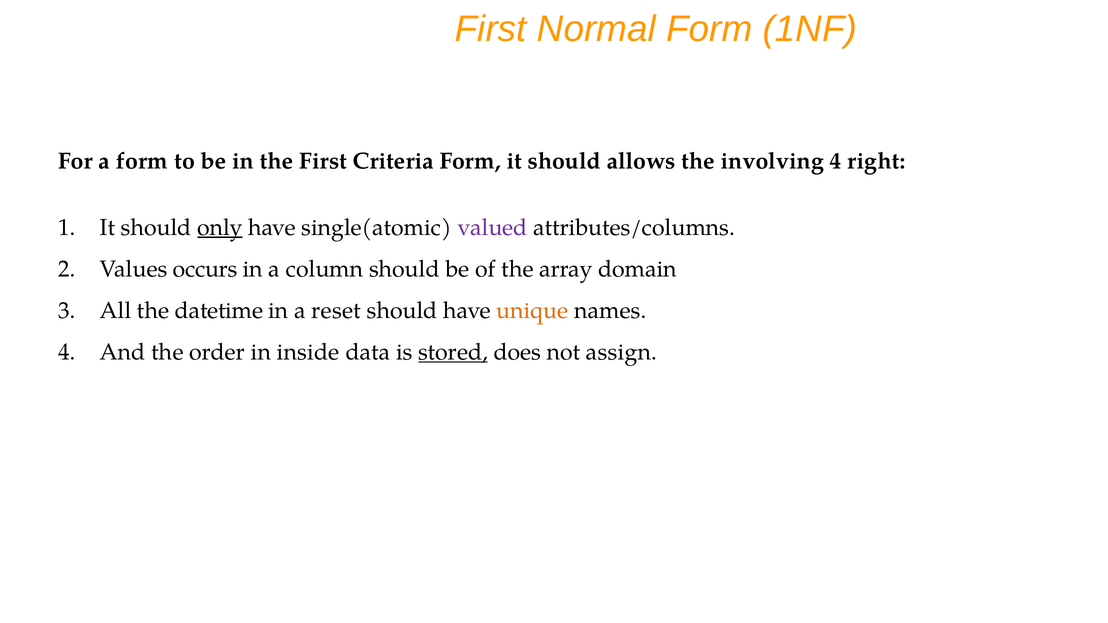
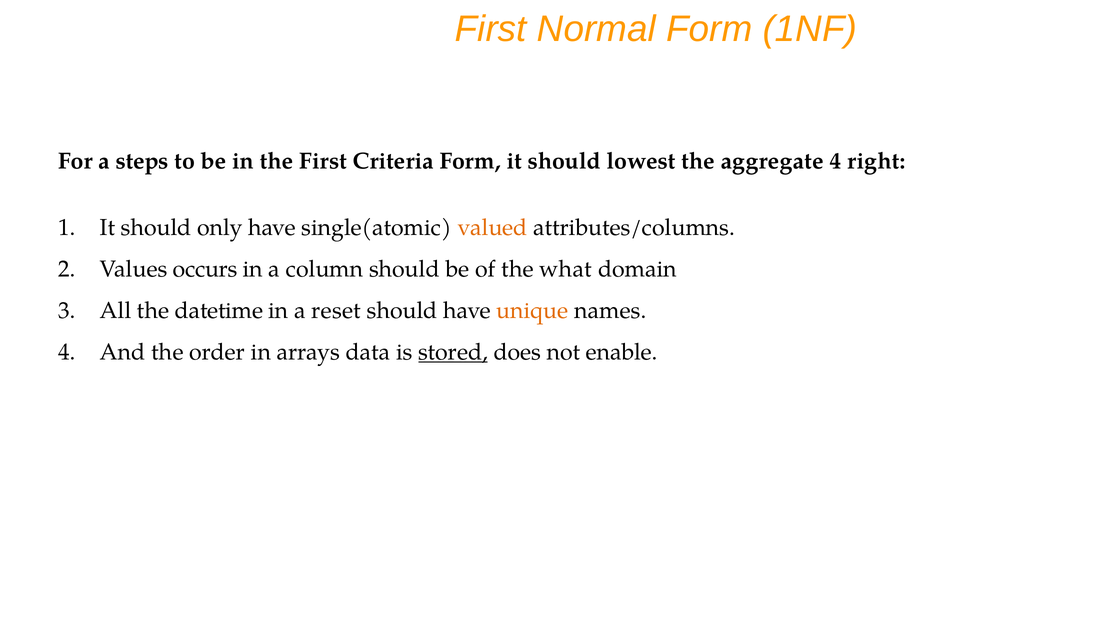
a form: form -> steps
allows: allows -> lowest
involving: involving -> aggregate
only underline: present -> none
valued colour: purple -> orange
array: array -> what
inside: inside -> arrays
assign: assign -> enable
